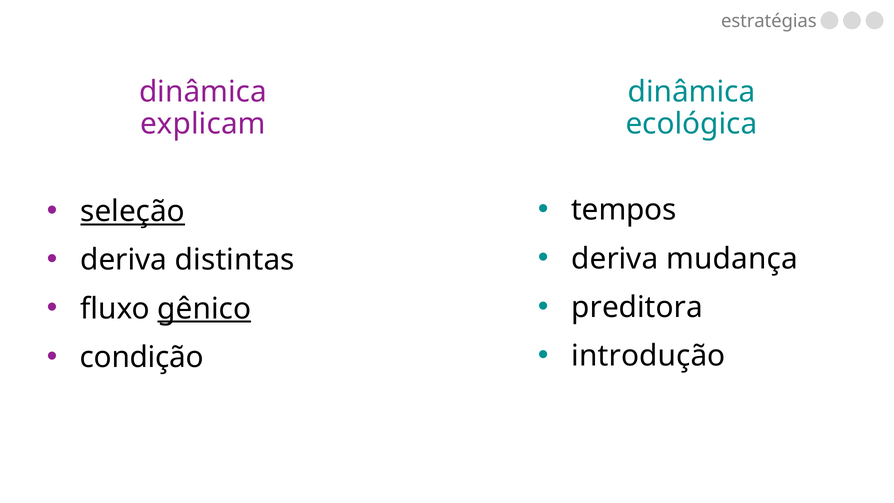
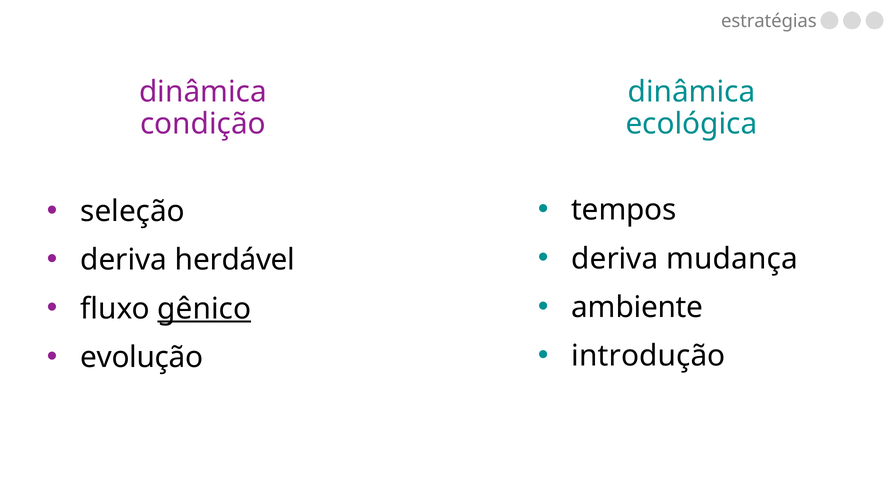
explicam: explicam -> condição
seleção underline: present -> none
distintas: distintas -> herdável
preditora: preditora -> ambiente
condição: condição -> evolução
